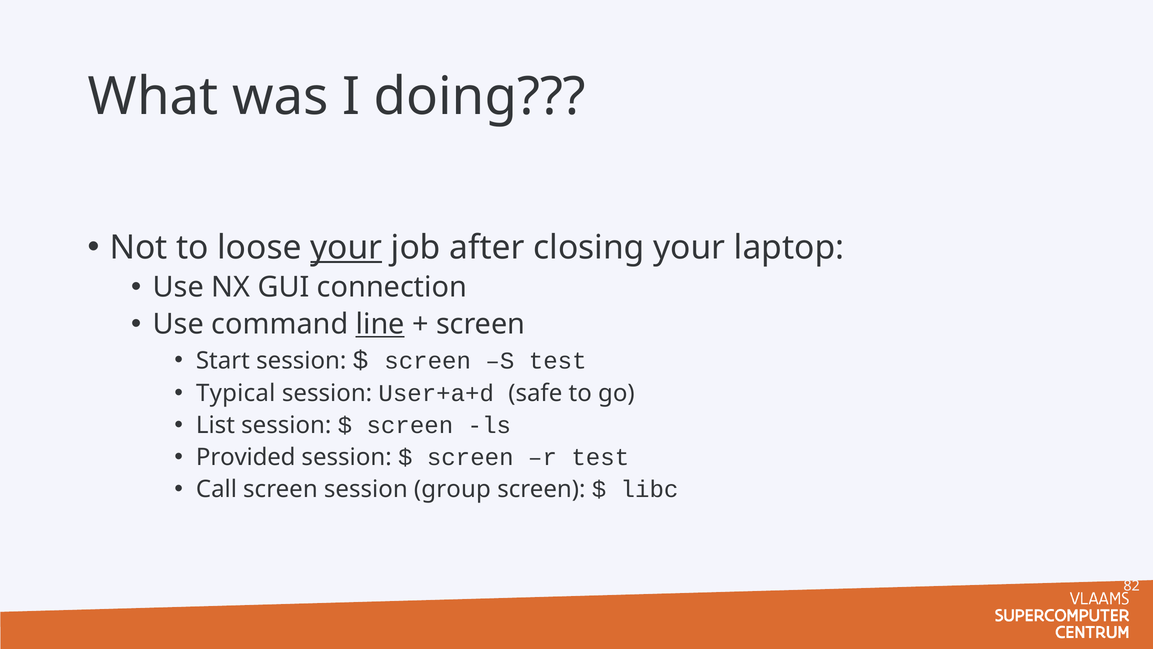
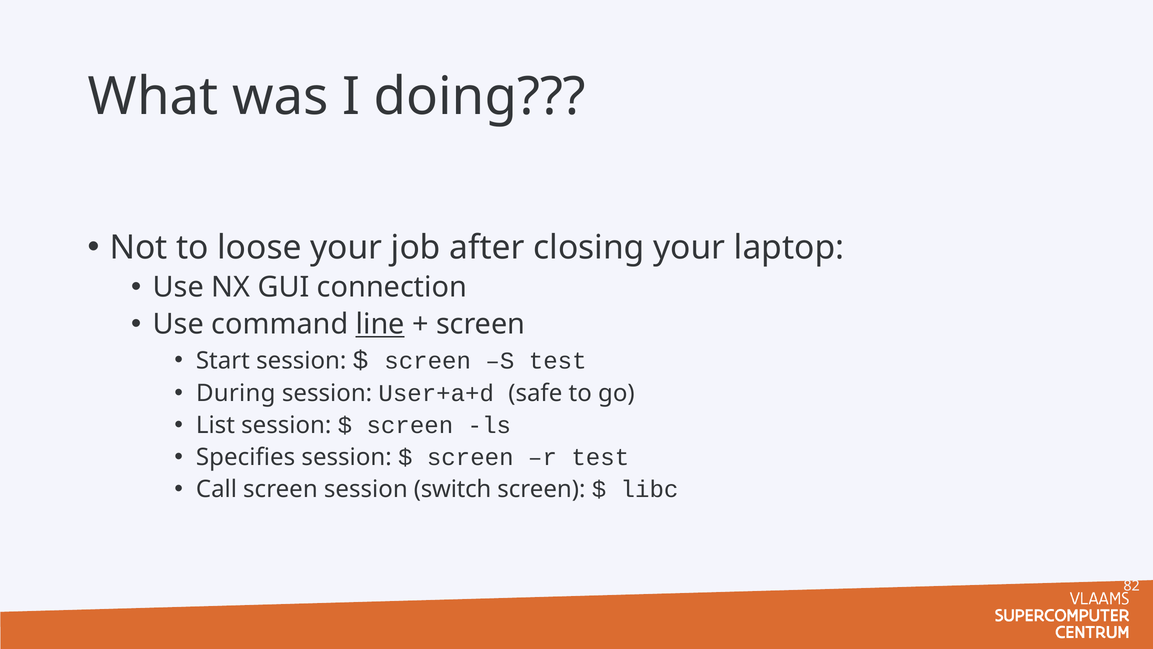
your at (346, 247) underline: present -> none
Typical: Typical -> During
Provided: Provided -> Specifies
group: group -> switch
